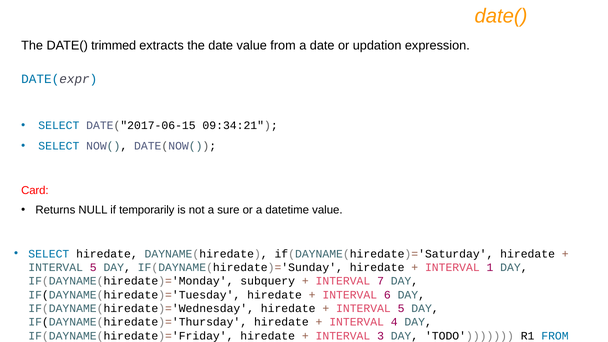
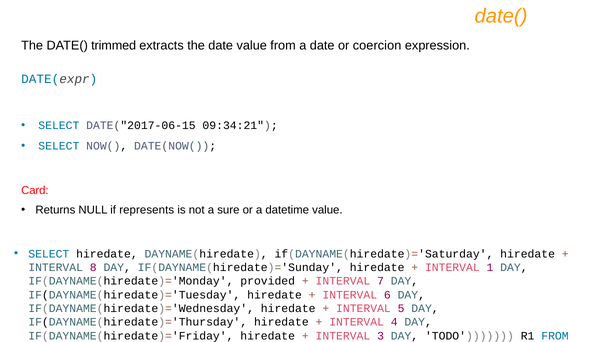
updation: updation -> coercion
temporarily: temporarily -> represents
5 at (93, 268): 5 -> 8
subquery: subquery -> provided
